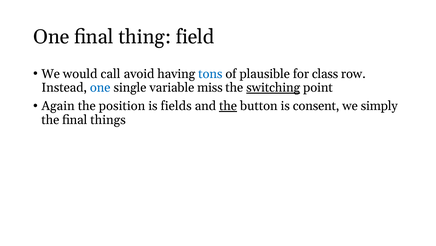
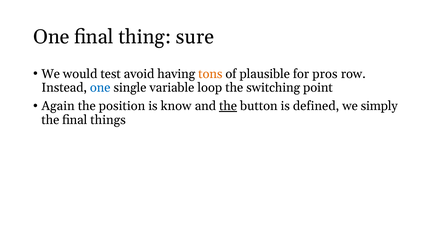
field: field -> sure
call: call -> test
tons colour: blue -> orange
class: class -> pros
miss: miss -> loop
switching underline: present -> none
fields: fields -> know
consent: consent -> defined
